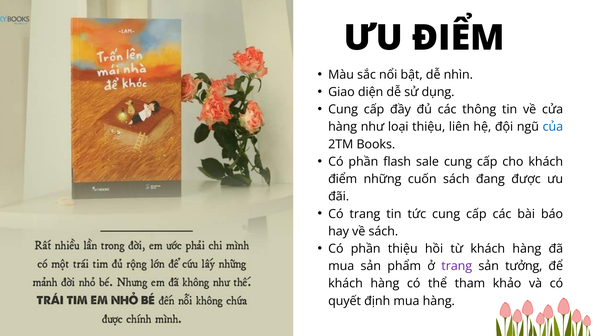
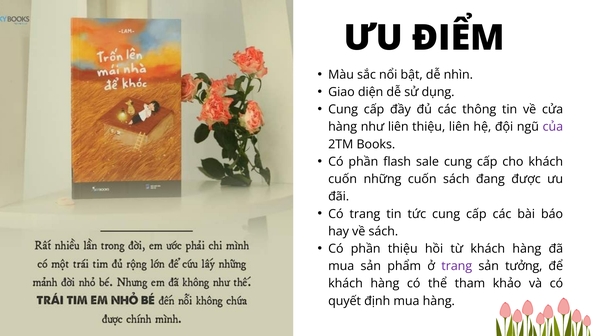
như loại: loại -> liên
của colour: blue -> purple
điểm at (343, 179): điểm -> cuốn
